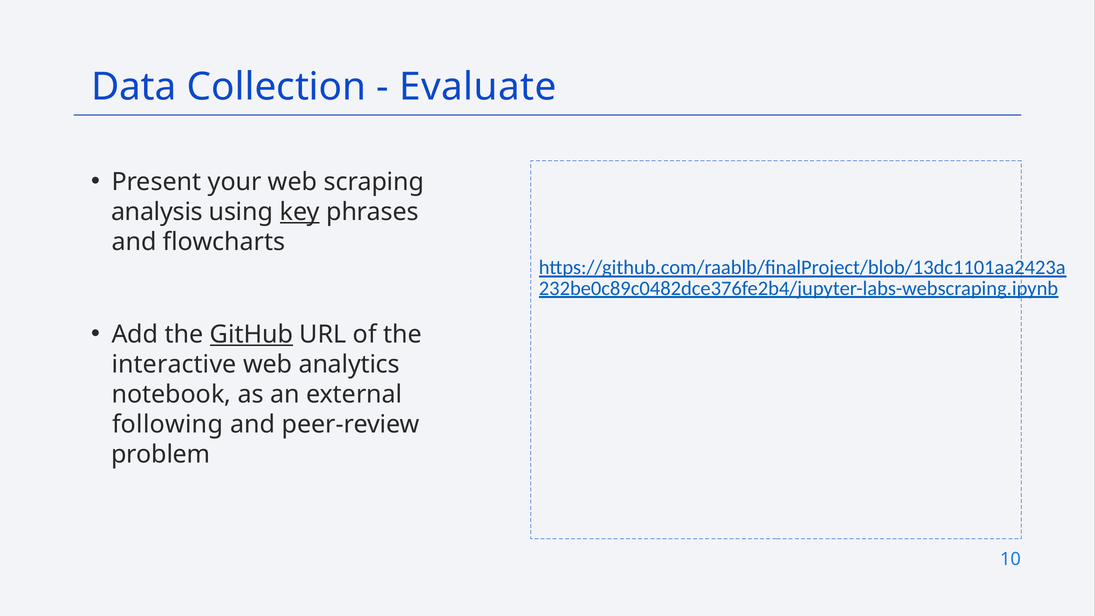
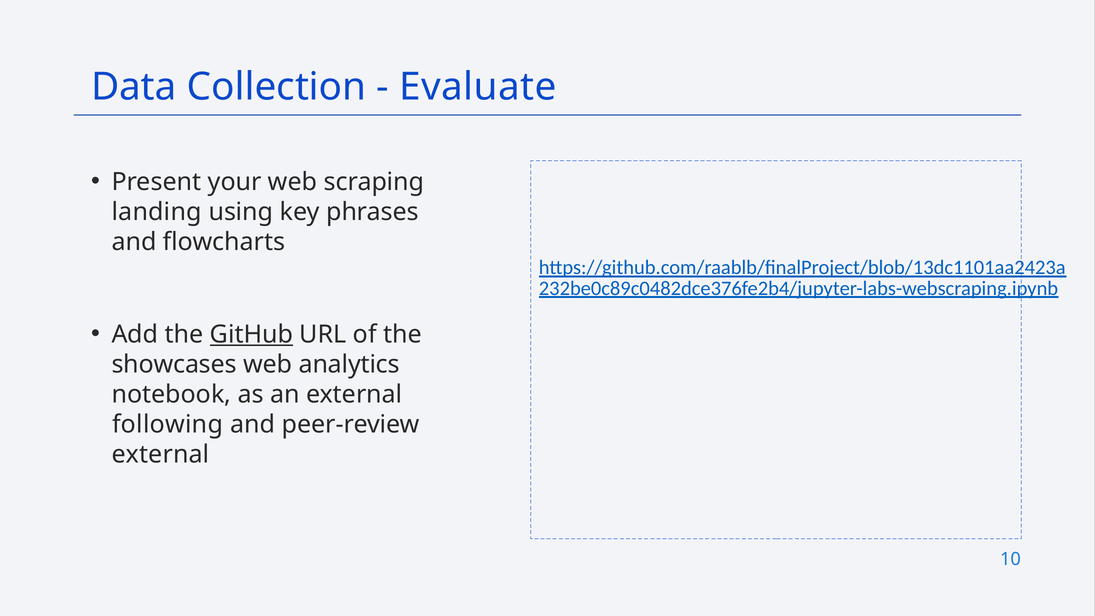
analysis: analysis -> landing
key underline: present -> none
interactive: interactive -> showcases
problem at (161, 455): problem -> external
